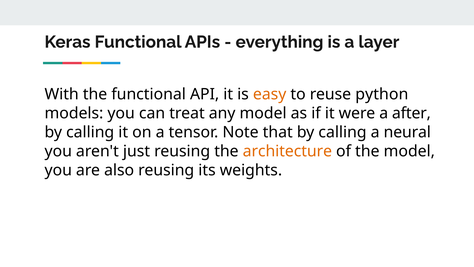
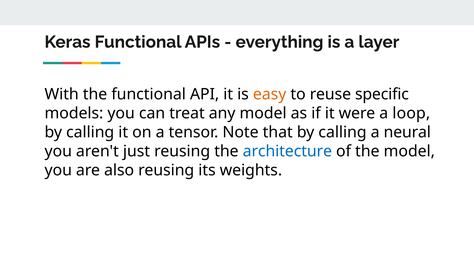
python: python -> specific
after: after -> loop
architecture colour: orange -> blue
